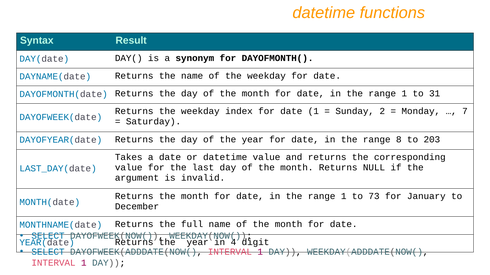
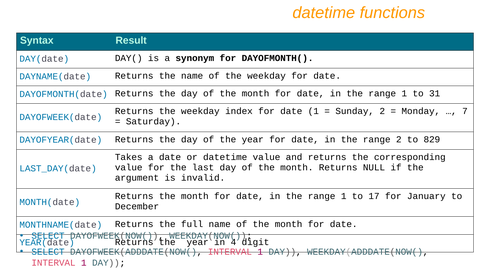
range 8: 8 -> 2
203: 203 -> 829
73: 73 -> 17
